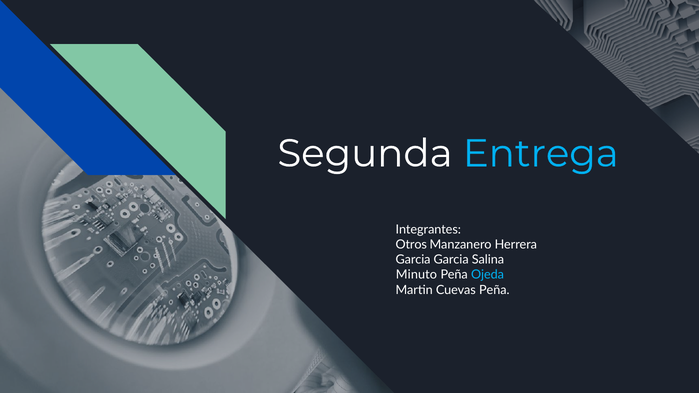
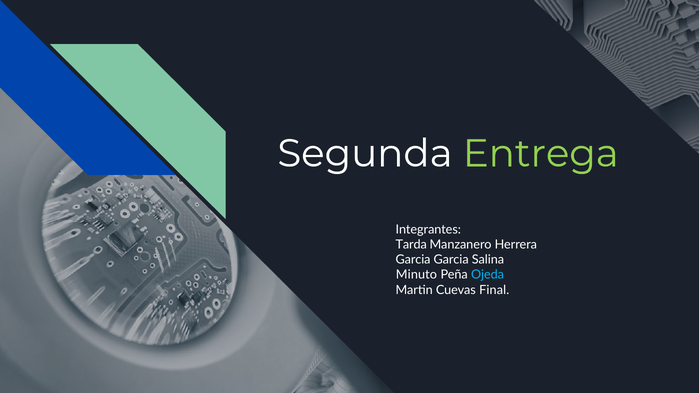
Entrega colour: light blue -> light green
Otros: Otros -> Tarda
Cuevas Peña: Peña -> Final
